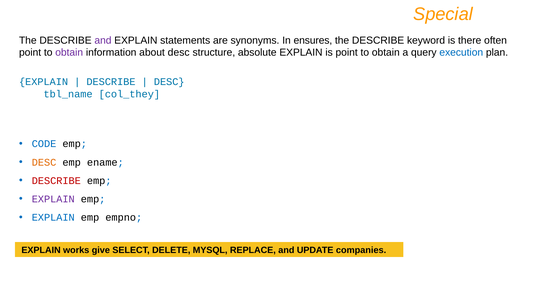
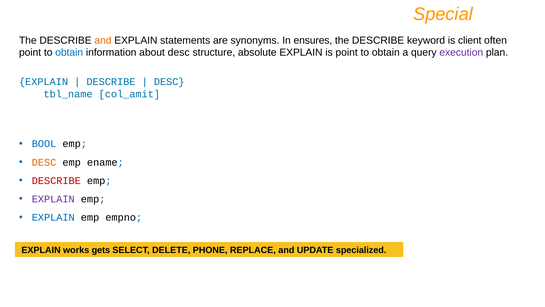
and at (103, 40) colour: purple -> orange
there: there -> client
obtain at (69, 53) colour: purple -> blue
execution colour: blue -> purple
col_they: col_they -> col_amit
CODE: CODE -> BOOL
give: give -> gets
MYSQL: MYSQL -> PHONE
companies: companies -> specialized
